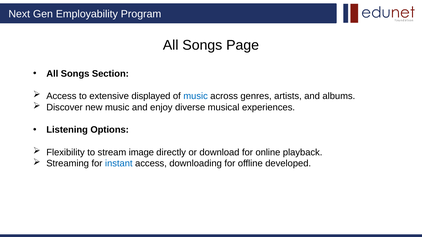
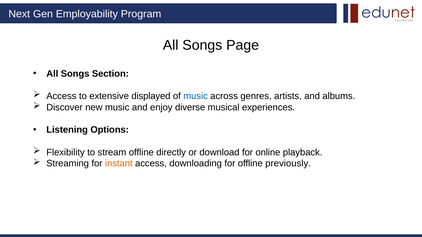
stream image: image -> offline
instant colour: blue -> orange
developed: developed -> previously
